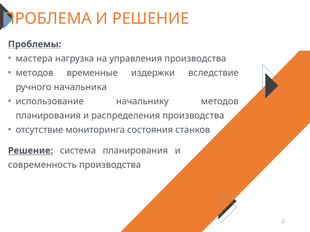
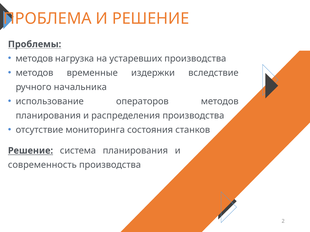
мастера at (34, 59): мастера -> методов
управления: управления -> устаревших
начальнику: начальнику -> операторов
